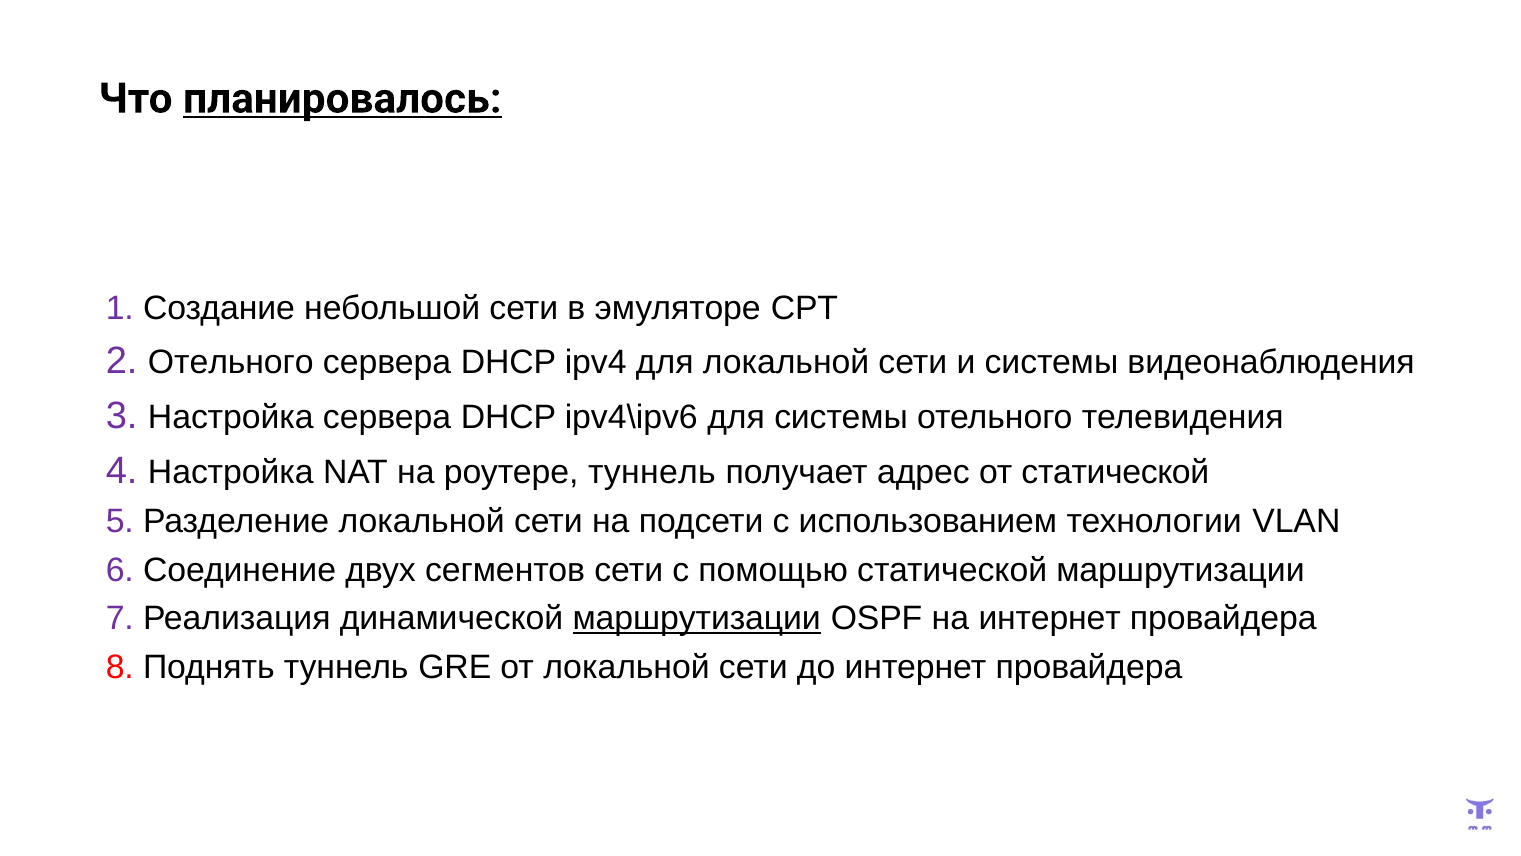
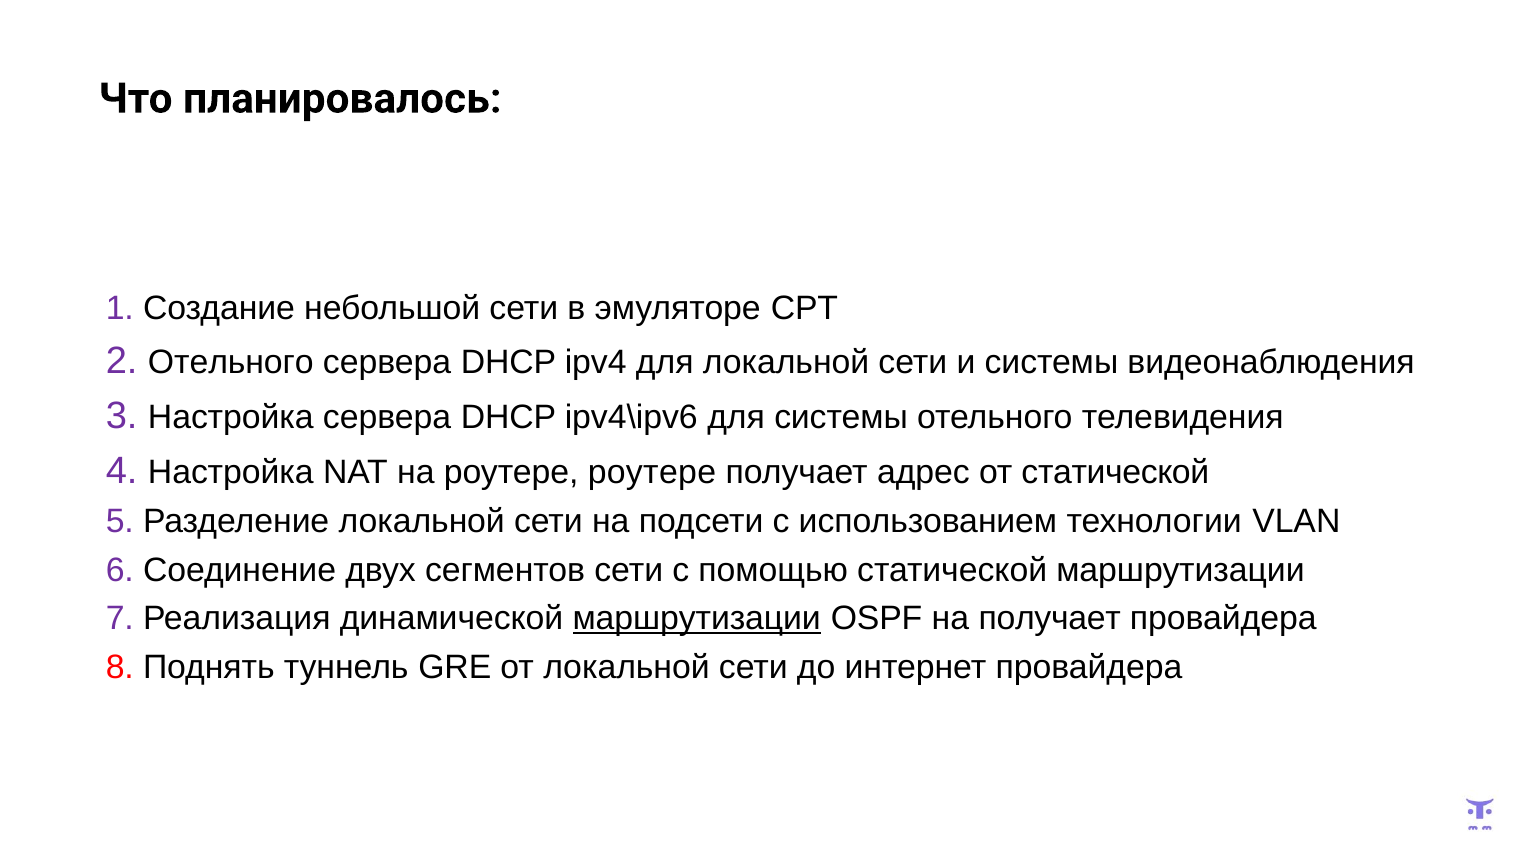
планировалось underline: present -> none
роутере туннель: туннель -> роутере
на интернет: интернет -> получает
